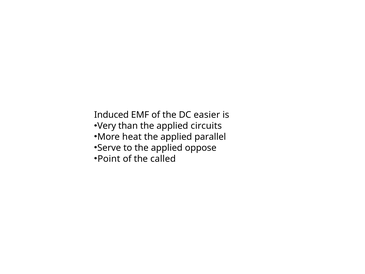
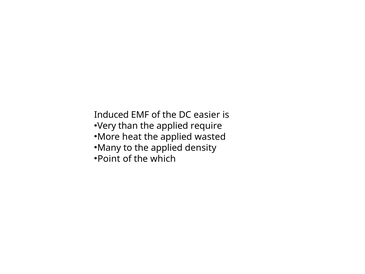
circuits: circuits -> require
parallel: parallel -> wasted
Serve: Serve -> Many
oppose: oppose -> density
called: called -> which
